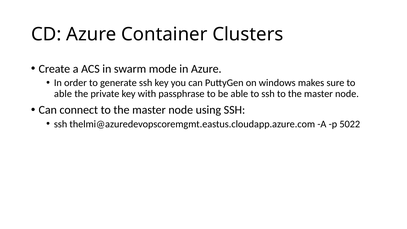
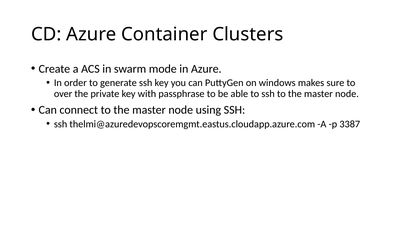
able at (63, 94): able -> over
5022: 5022 -> 3387
